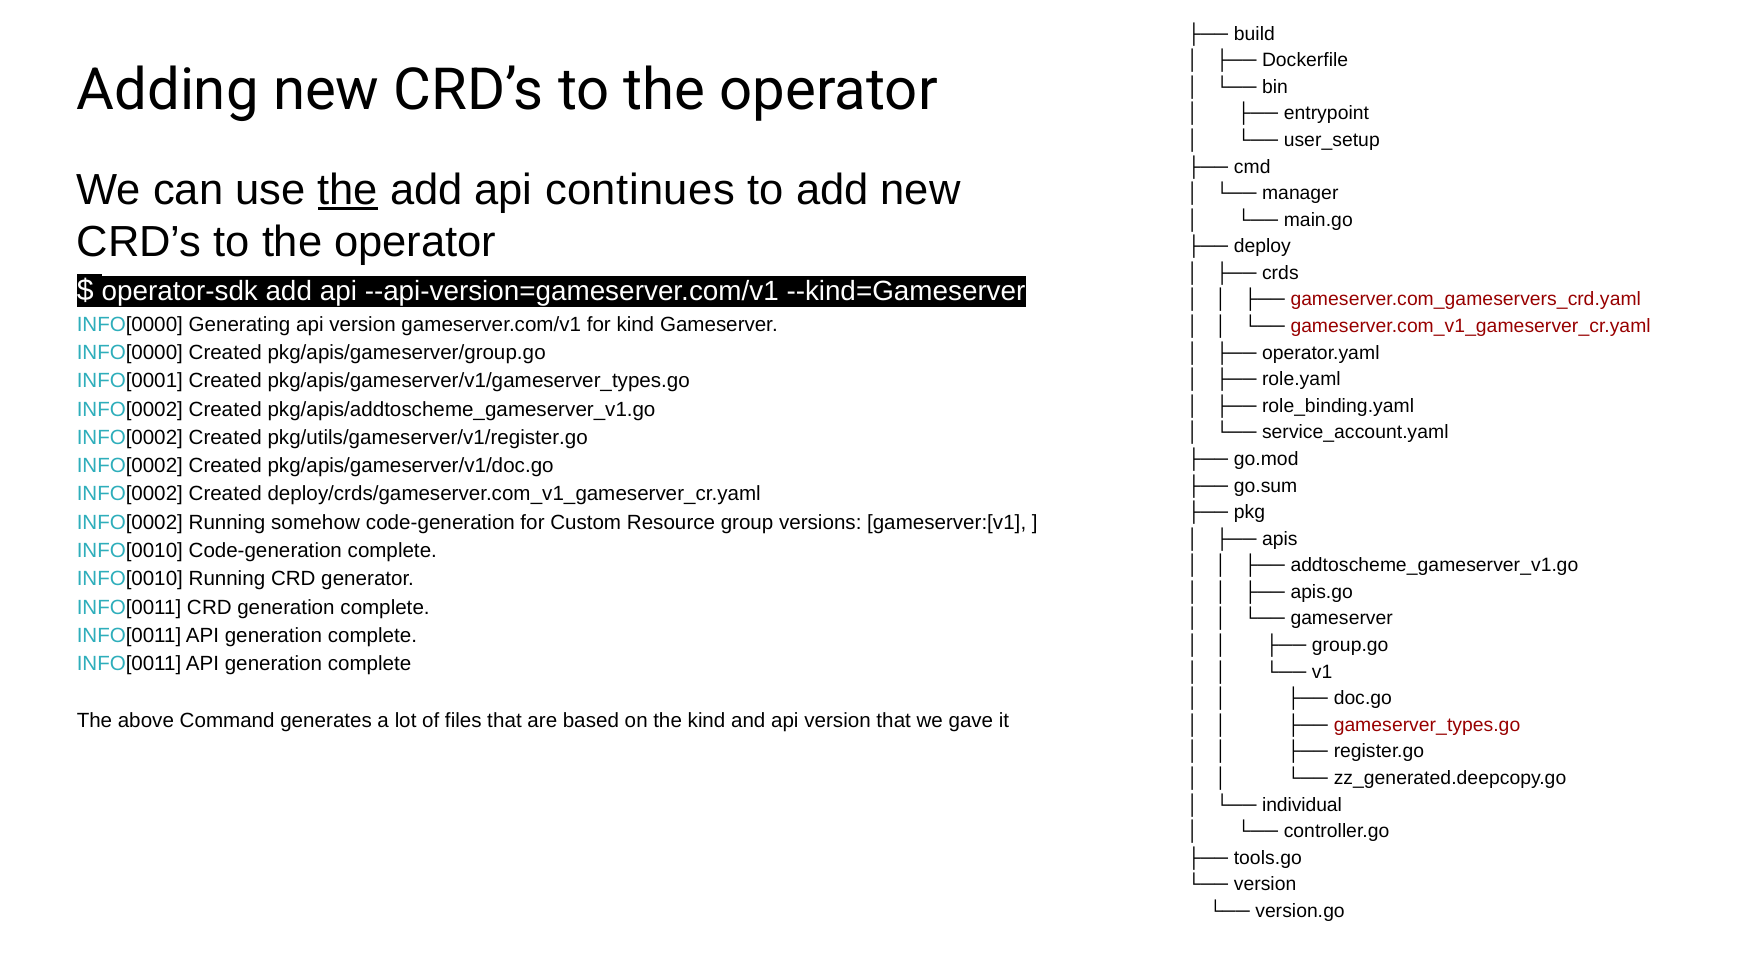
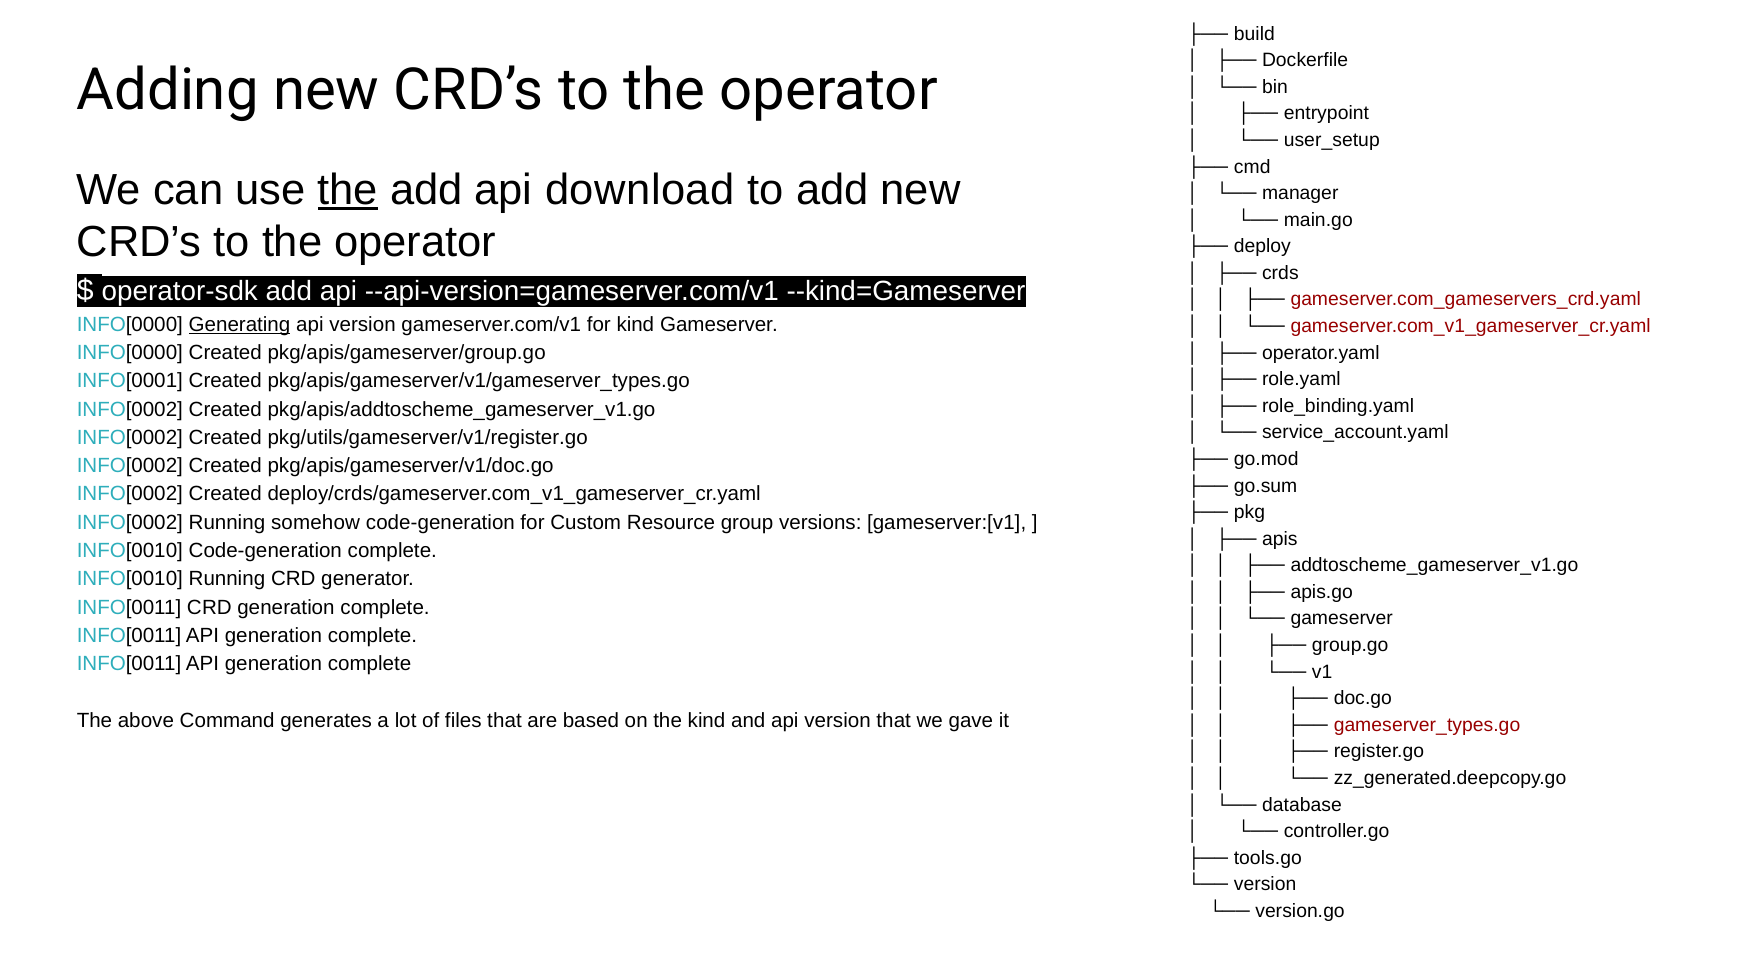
continues: continues -> download
Generating underline: none -> present
individual: individual -> database
